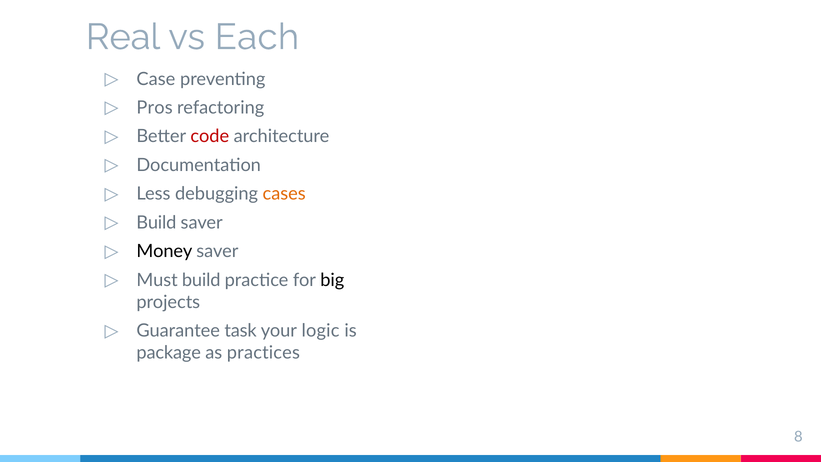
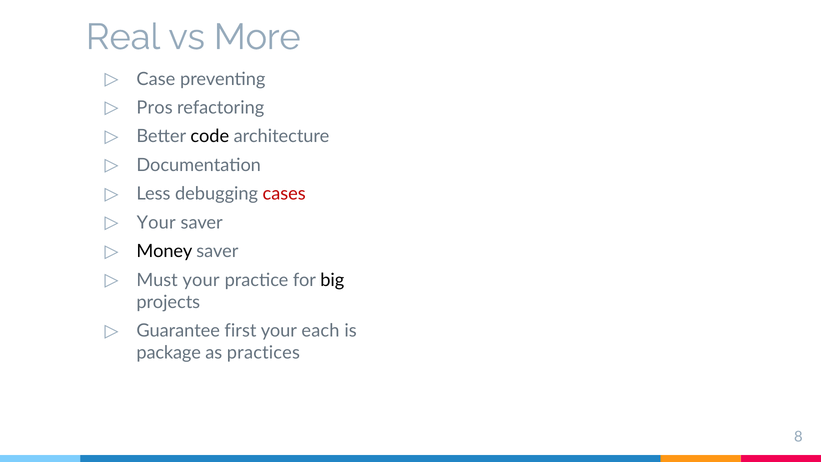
Each: Each -> More
code colour: red -> black
cases colour: orange -> red
Build at (156, 223): Build -> Your
Must build: build -> your
task: task -> first
logic: logic -> each
